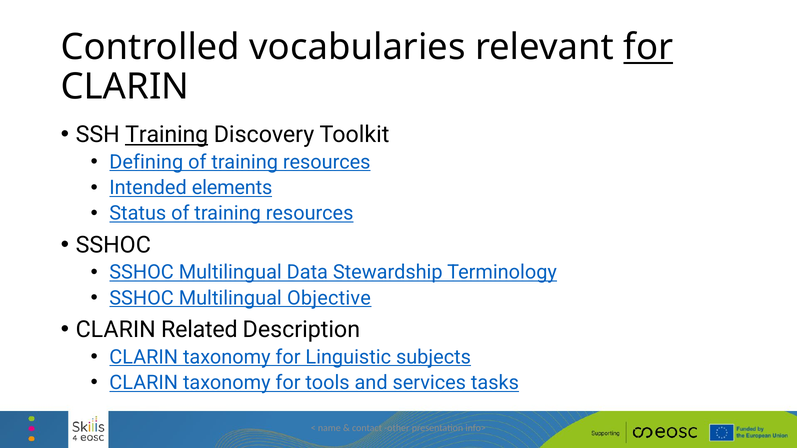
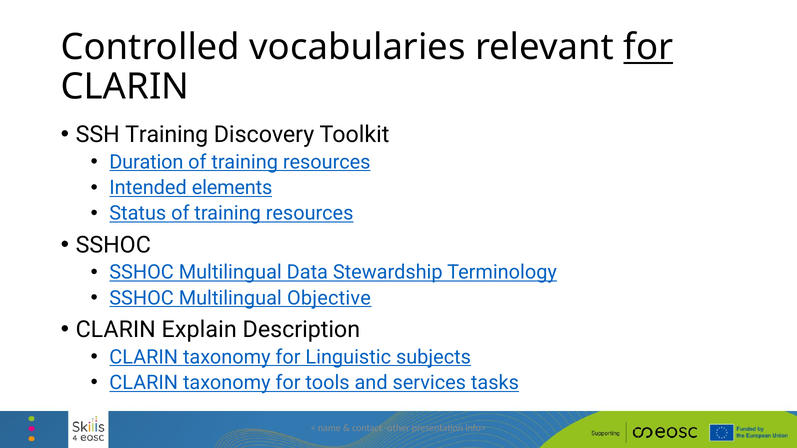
Training at (167, 135) underline: present -> none
Defining: Defining -> Duration
Related: Related -> Explain
